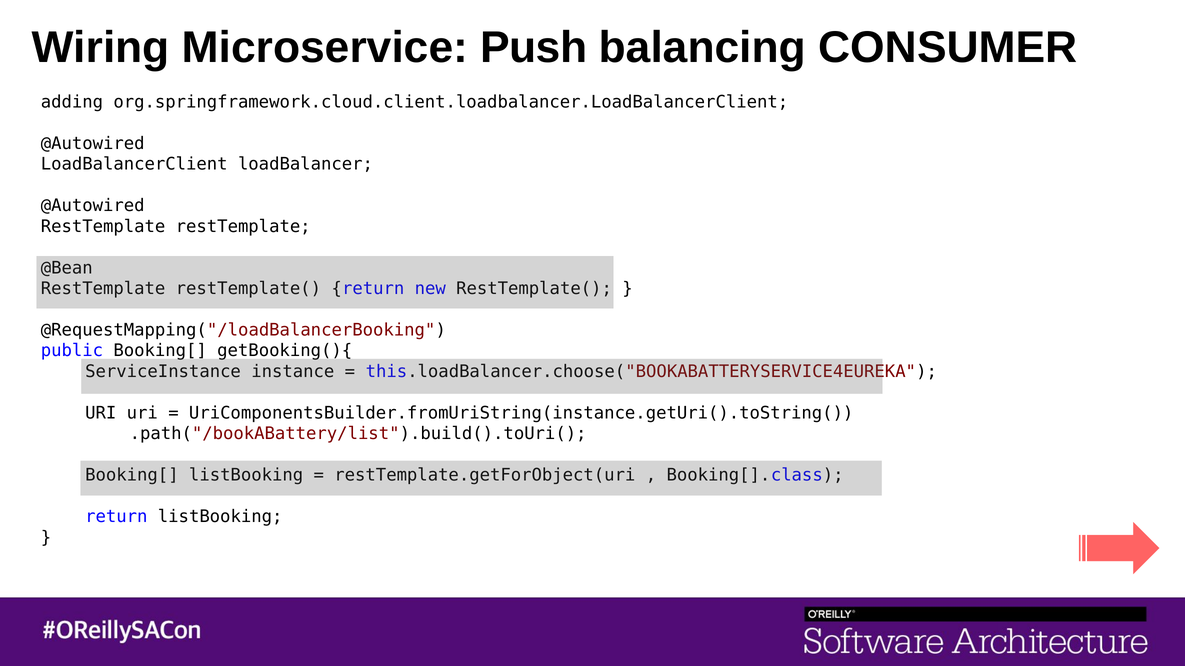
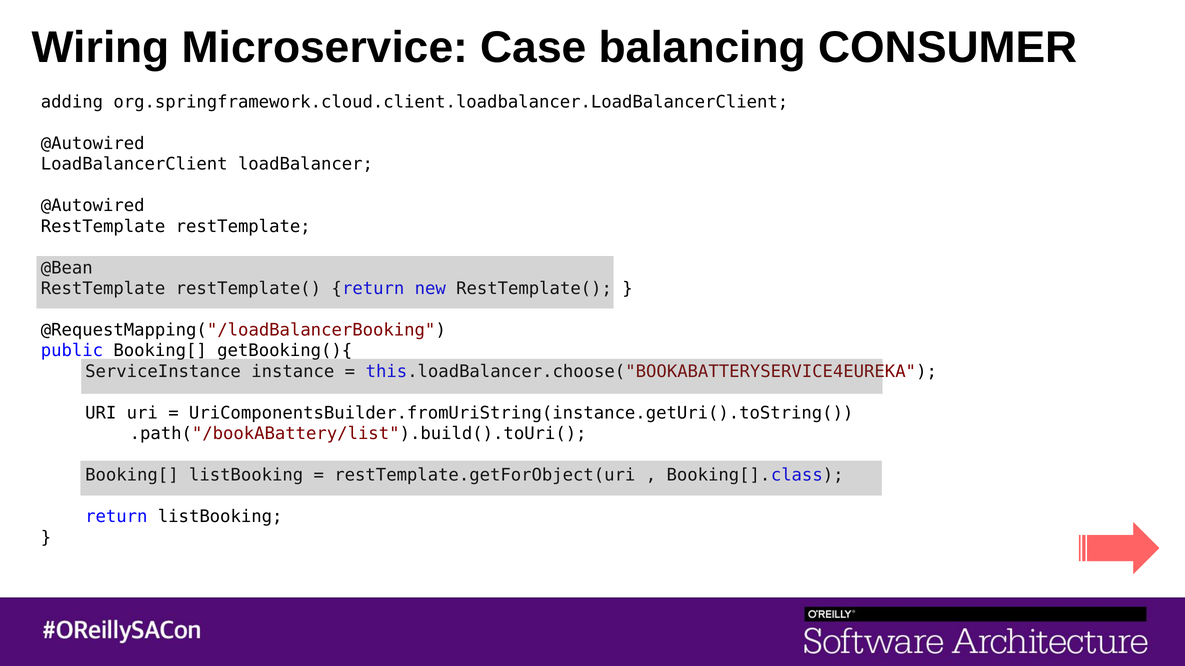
Push: Push -> Case
